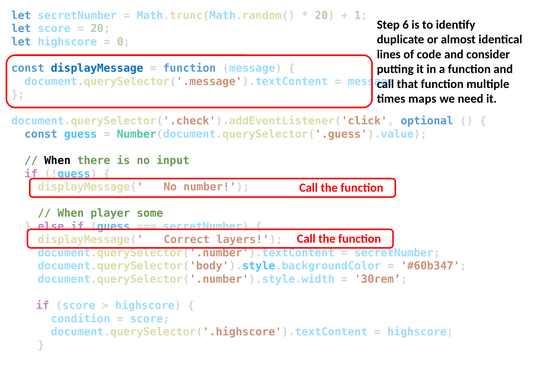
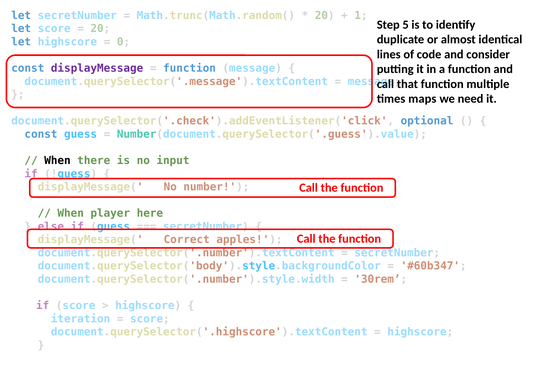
6: 6 -> 5
displayMessage colour: blue -> purple
some: some -> here
layers: layers -> apples
condition: condition -> iteration
